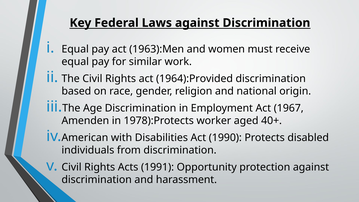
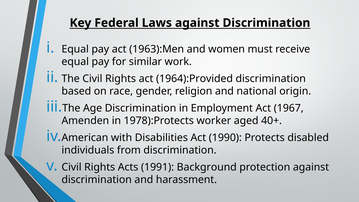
Opportunity: Opportunity -> Background
